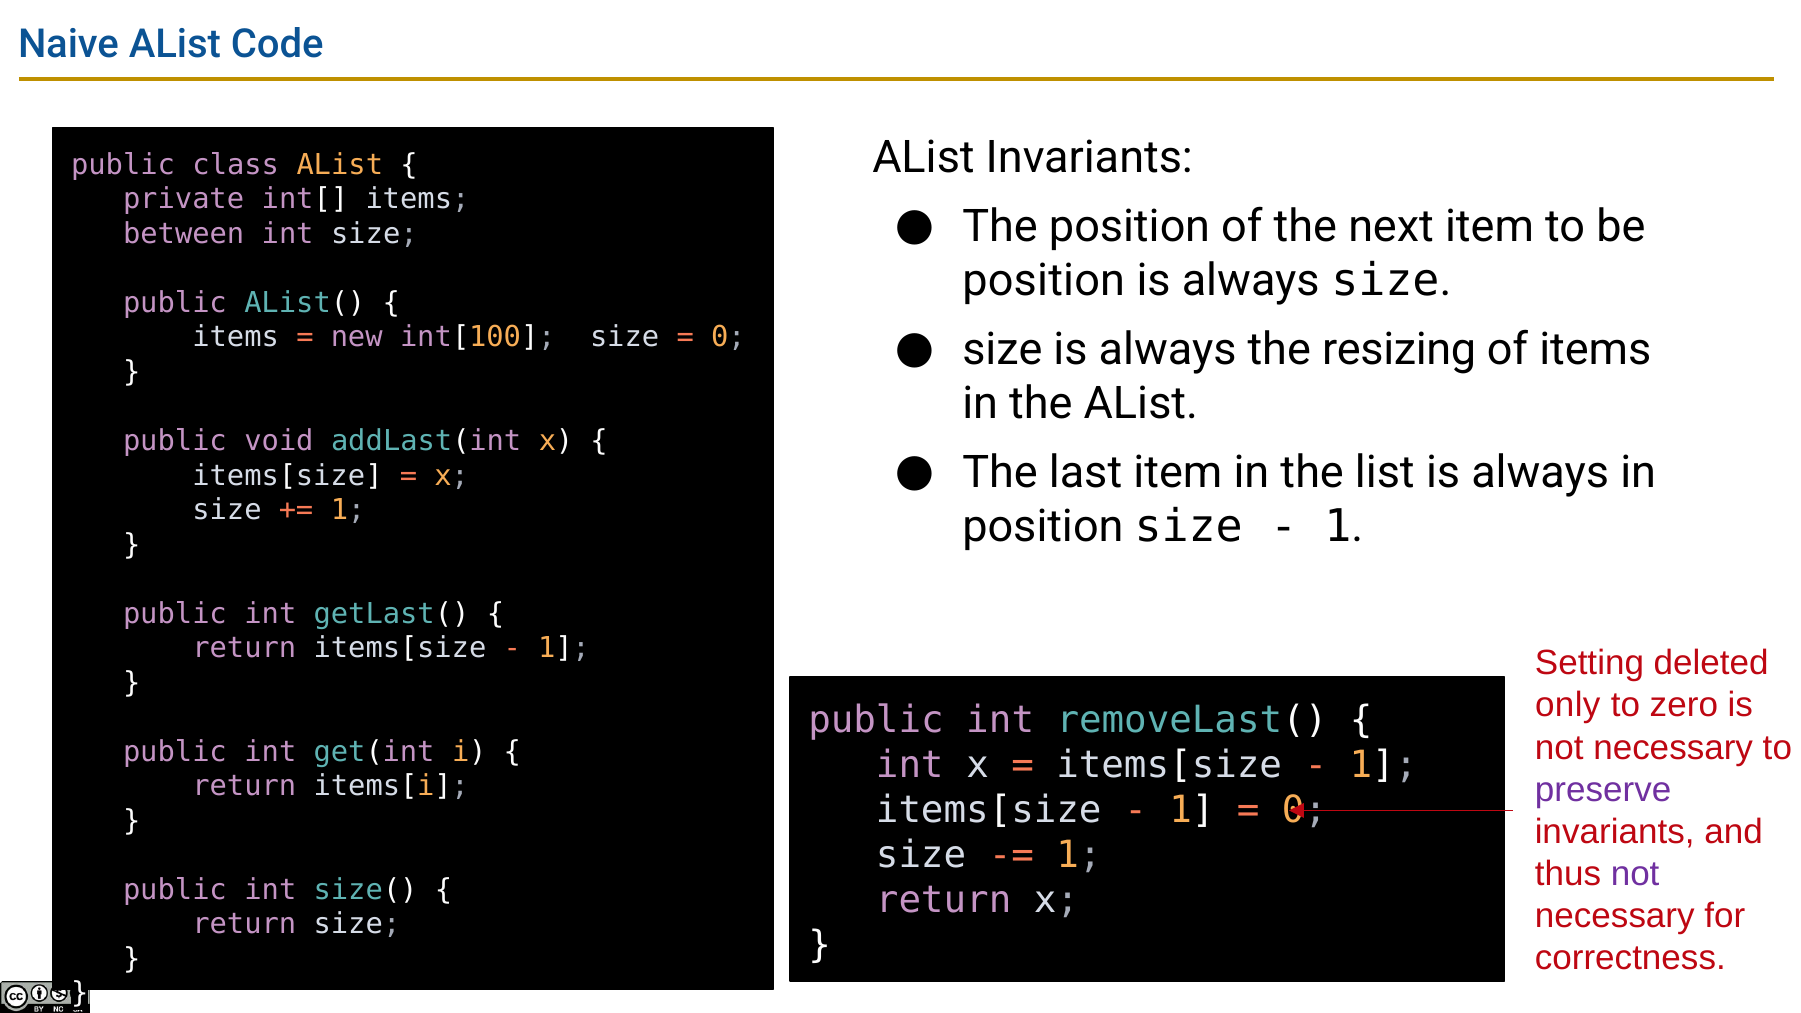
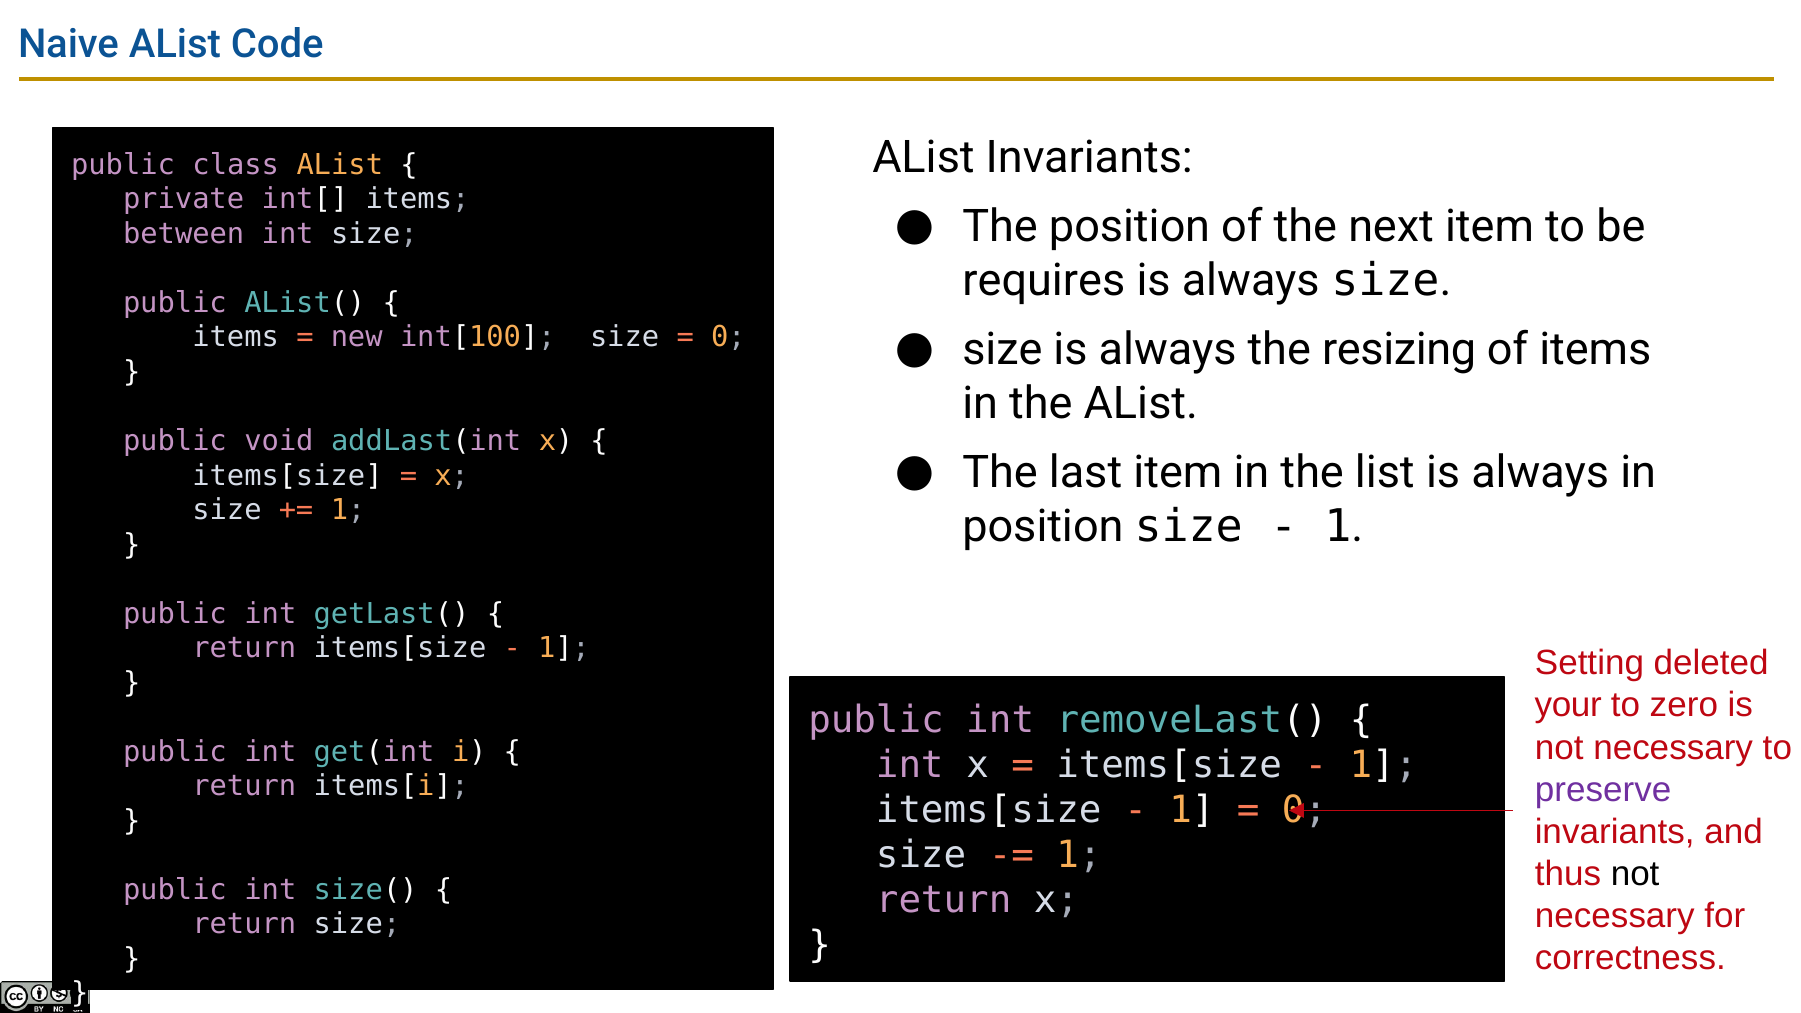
position at (1044, 281): position -> requires
only: only -> your
not at (1635, 874) colour: purple -> black
